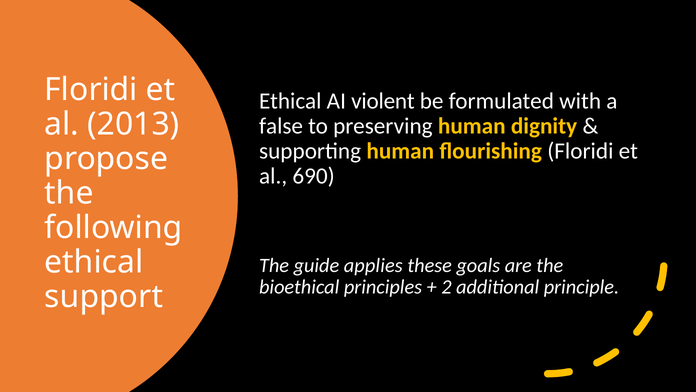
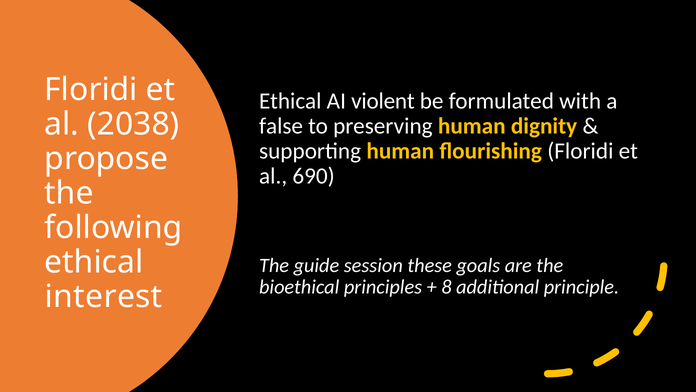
2013: 2013 -> 2038
applies: applies -> session
2: 2 -> 8
support: support -> interest
